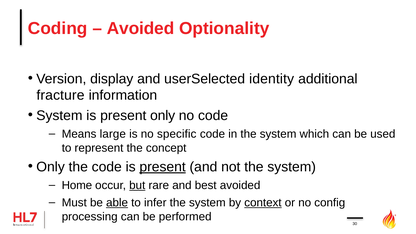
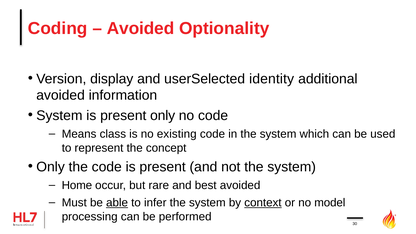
fracture at (60, 95): fracture -> avoided
large: large -> class
specific: specific -> existing
present at (163, 167) underline: present -> none
but underline: present -> none
config: config -> model
